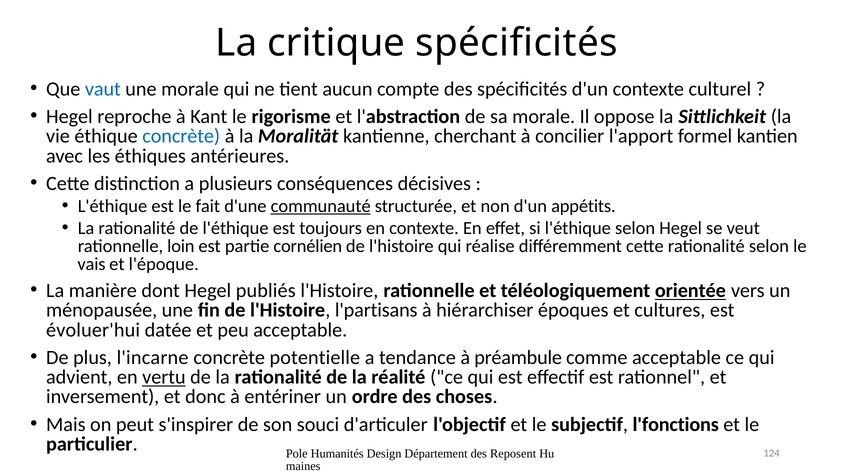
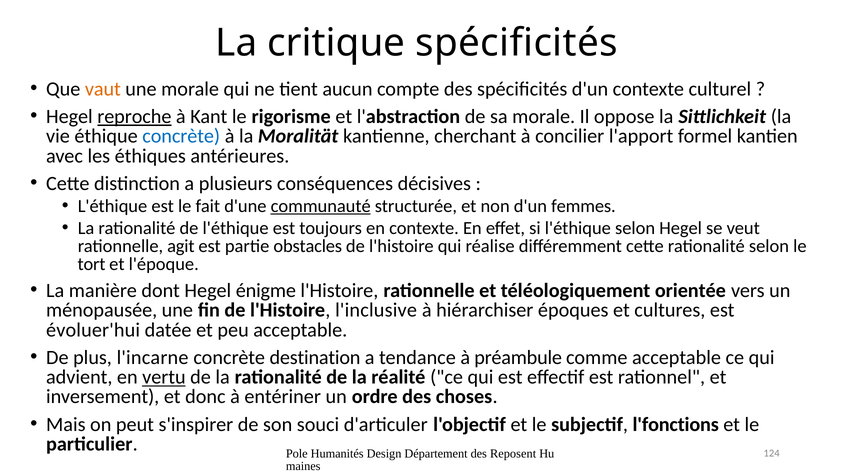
vaut colour: blue -> orange
reproche underline: none -> present
appétits: appétits -> femmes
loin: loin -> agit
cornélien: cornélien -> obstacles
vais: vais -> tort
publiés: publiés -> énigme
orientée underline: present -> none
l'partisans: l'partisans -> l'inclusive
potentielle: potentielle -> destination
